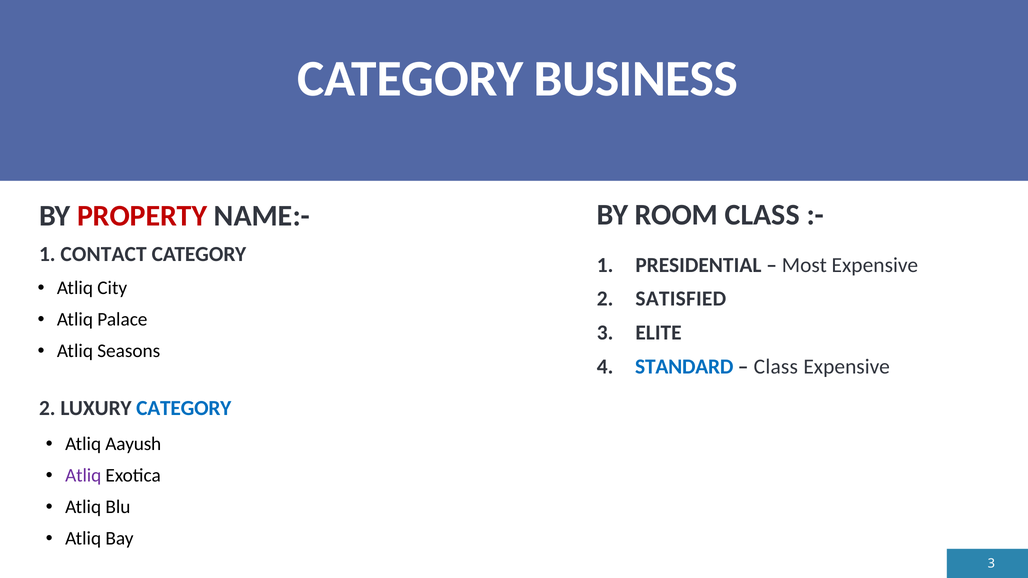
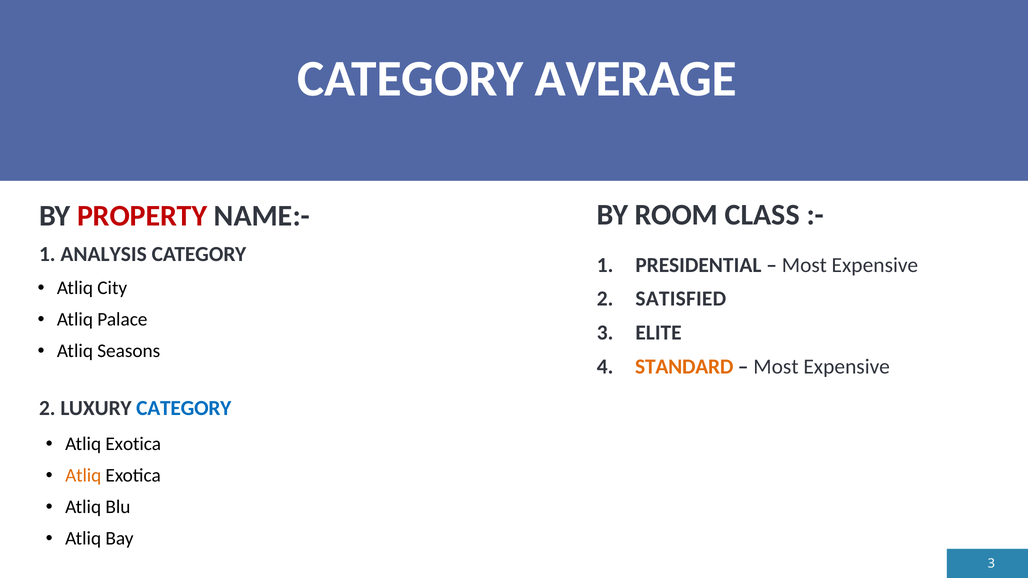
BUSINESS: BUSINESS -> AVERAGE
CONTACT: CONTACT -> ANALYSIS
STANDARD colour: blue -> orange
Class at (776, 367): Class -> Most
Aayush at (133, 444): Aayush -> Exotica
Atliq at (83, 476) colour: purple -> orange
